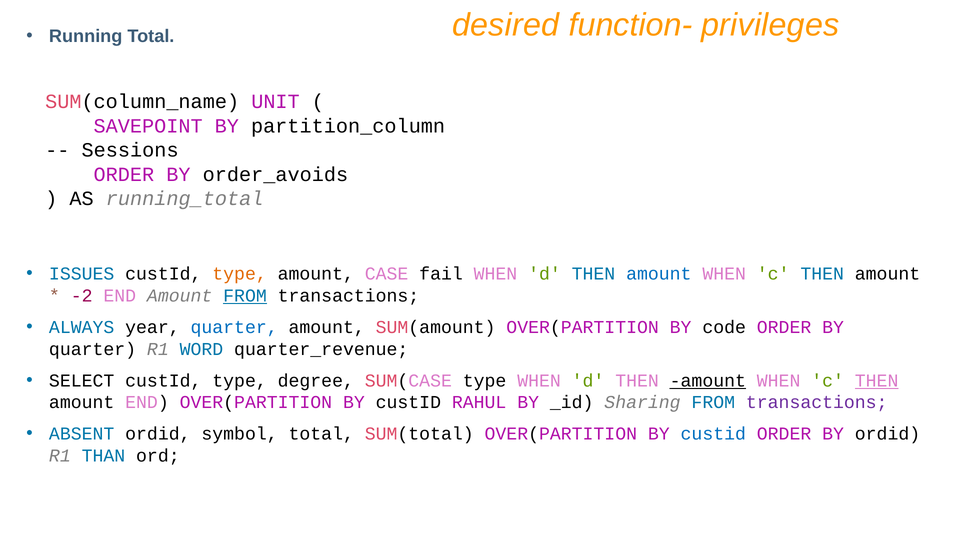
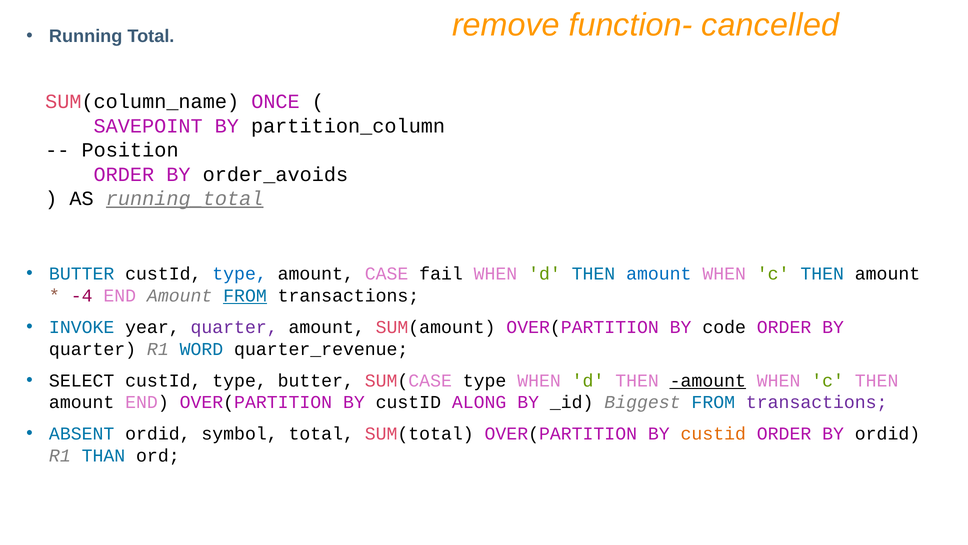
desired: desired -> remove
privileges: privileges -> cancelled
UNIT: UNIT -> ONCE
Sessions: Sessions -> Position
running_total underline: none -> present
ISSUES at (82, 274): ISSUES -> BUTTER
type at (240, 274) colour: orange -> blue
-2: -2 -> -4
ALWAYS: ALWAYS -> INVOKE
quarter at (234, 327) colour: blue -> purple
type degree: degree -> butter
THEN at (877, 380) underline: present -> none
RAHUL: RAHUL -> ALONG
Sharing: Sharing -> Biggest
custid at (713, 433) colour: blue -> orange
